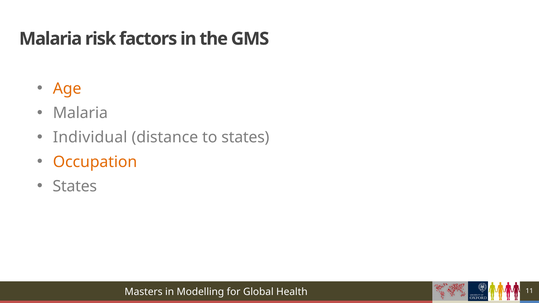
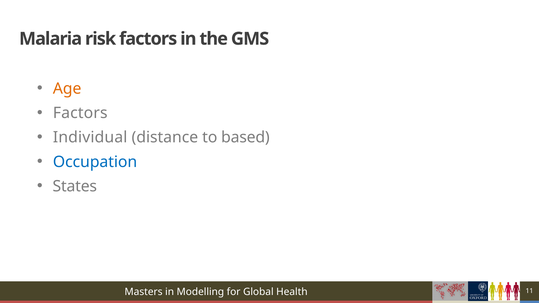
Malaria at (80, 113): Malaria -> Factors
to states: states -> based
Occupation colour: orange -> blue
